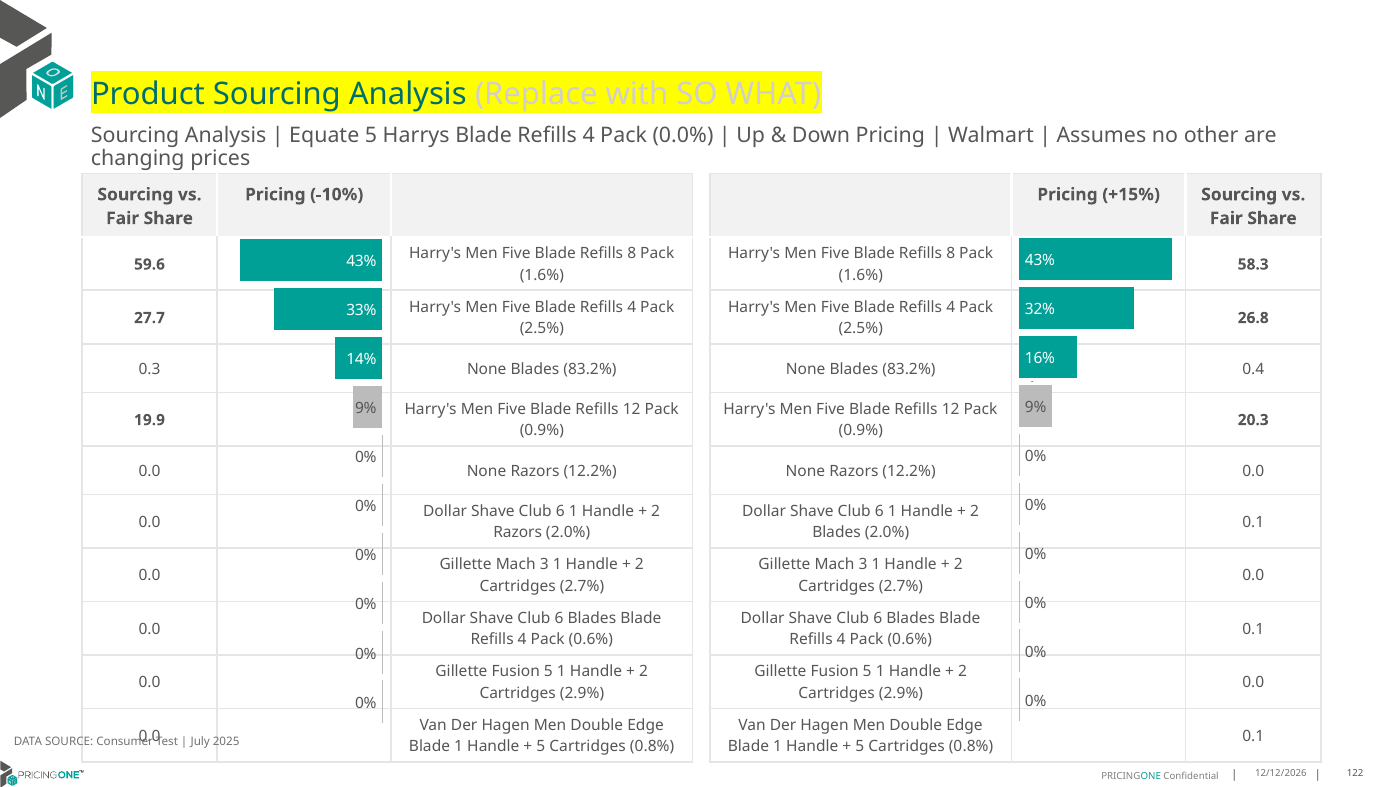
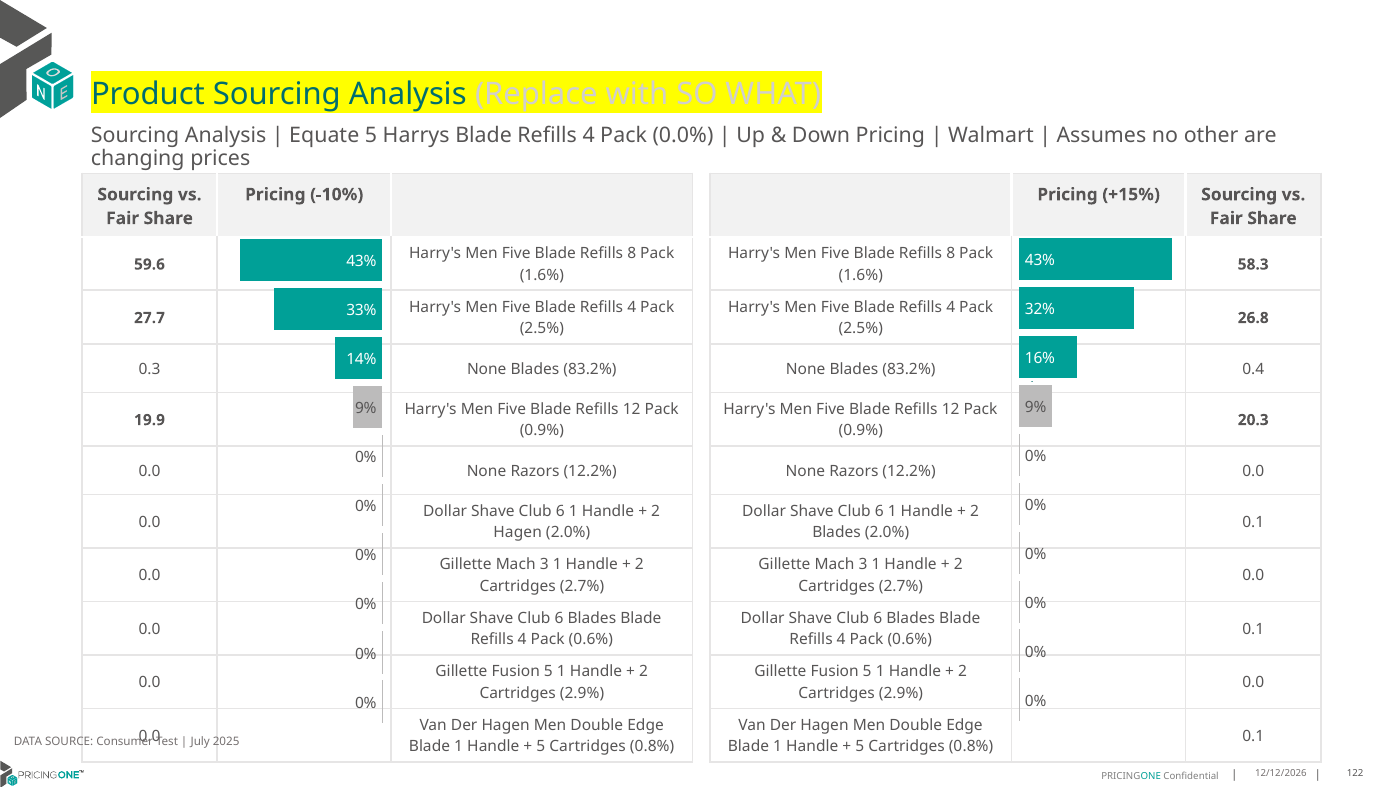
Razors at (518, 532): Razors -> Hagen
